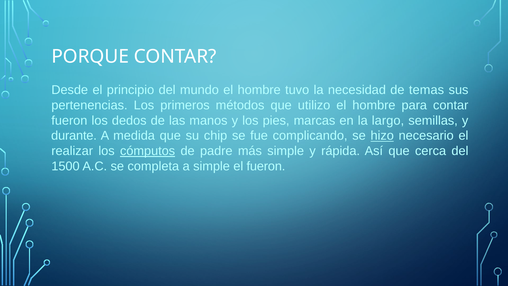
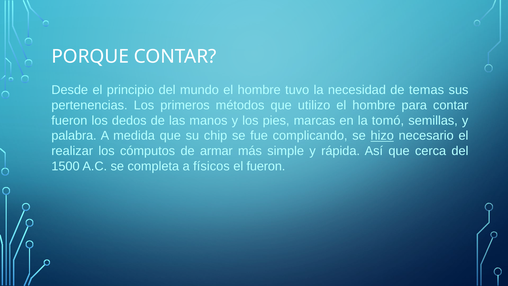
largo: largo -> tomó
durante: durante -> palabra
cómputos underline: present -> none
padre: padre -> armar
a simple: simple -> físicos
